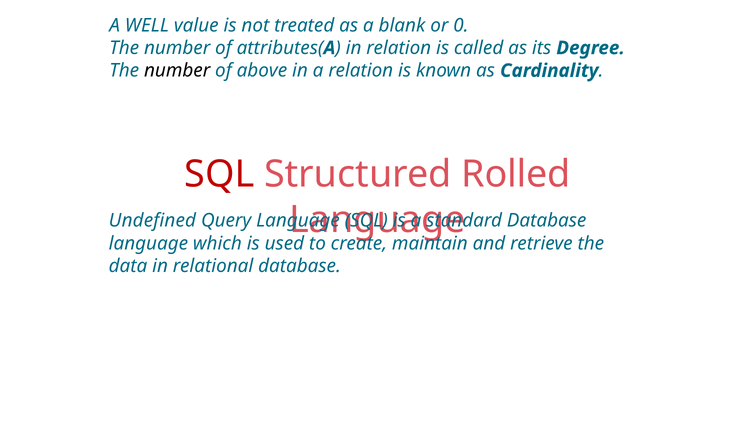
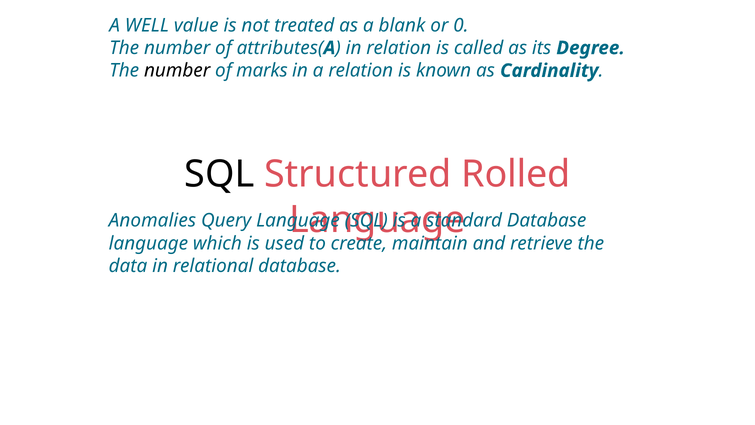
above: above -> marks
SQL at (219, 174) colour: red -> black
Undefined: Undefined -> Anomalies
